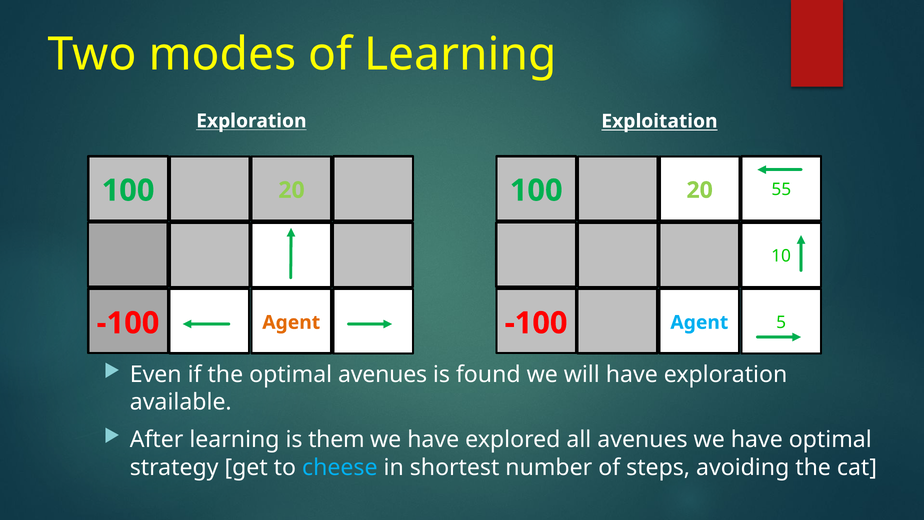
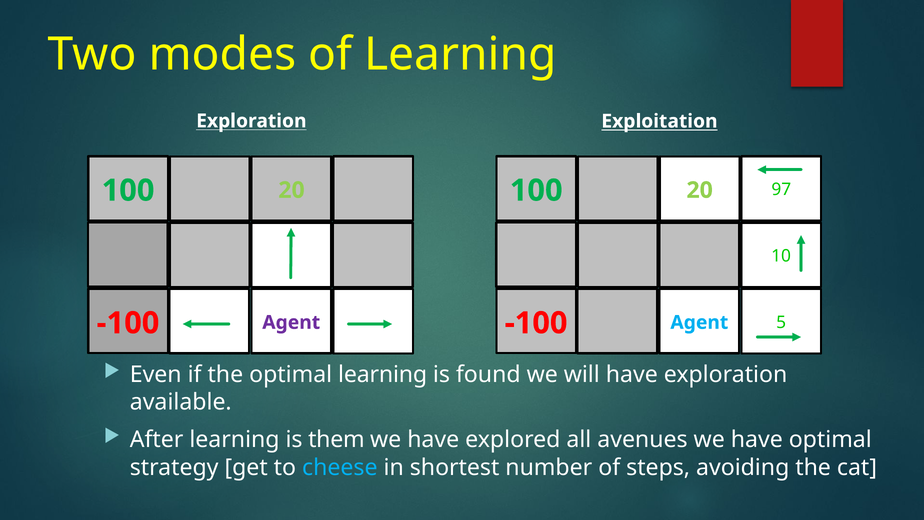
55: 55 -> 97
Agent at (291, 322) colour: orange -> purple
optimal avenues: avenues -> learning
